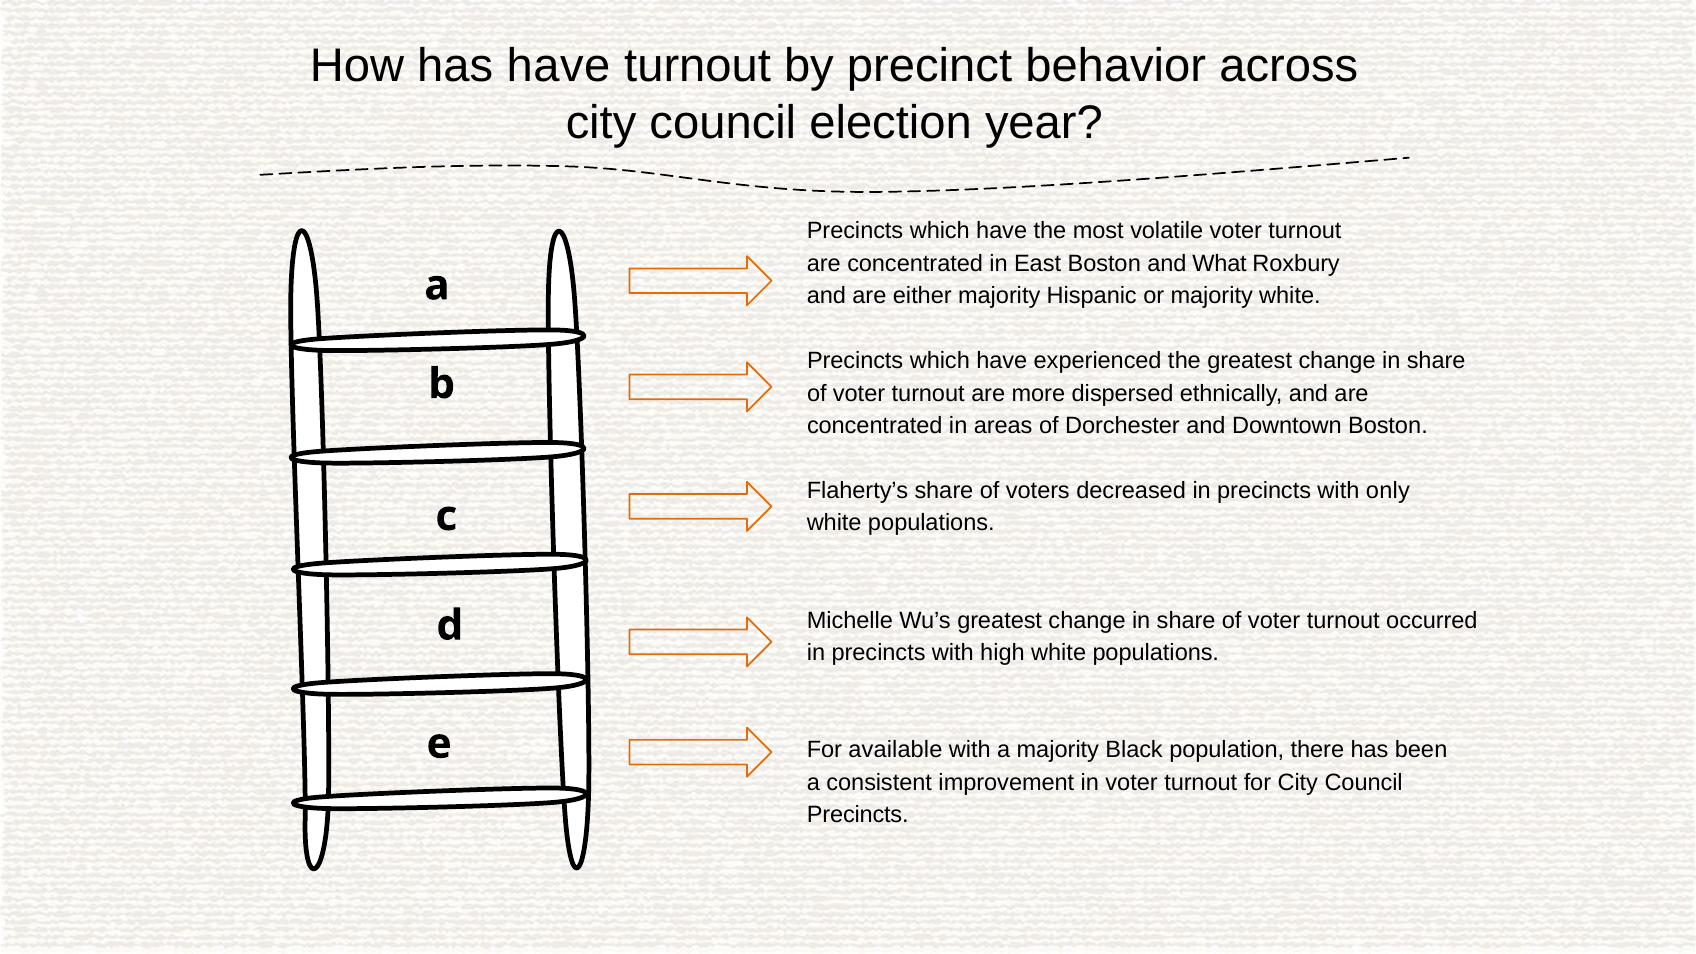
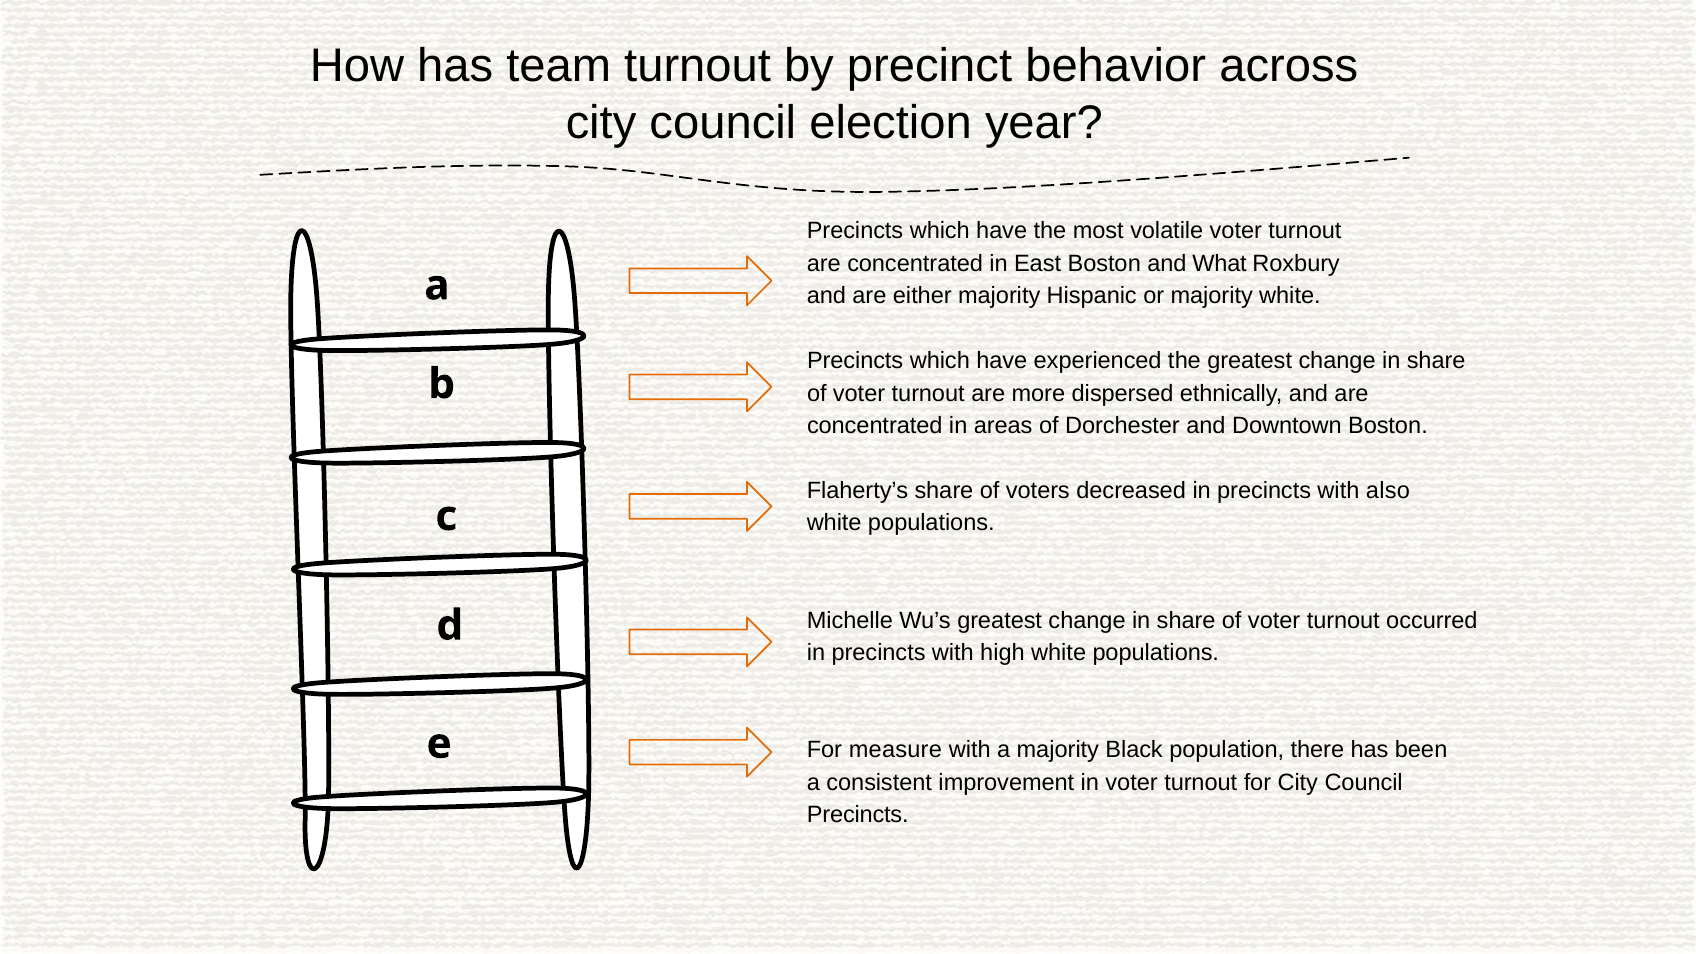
has have: have -> team
only: only -> also
available: available -> measure
